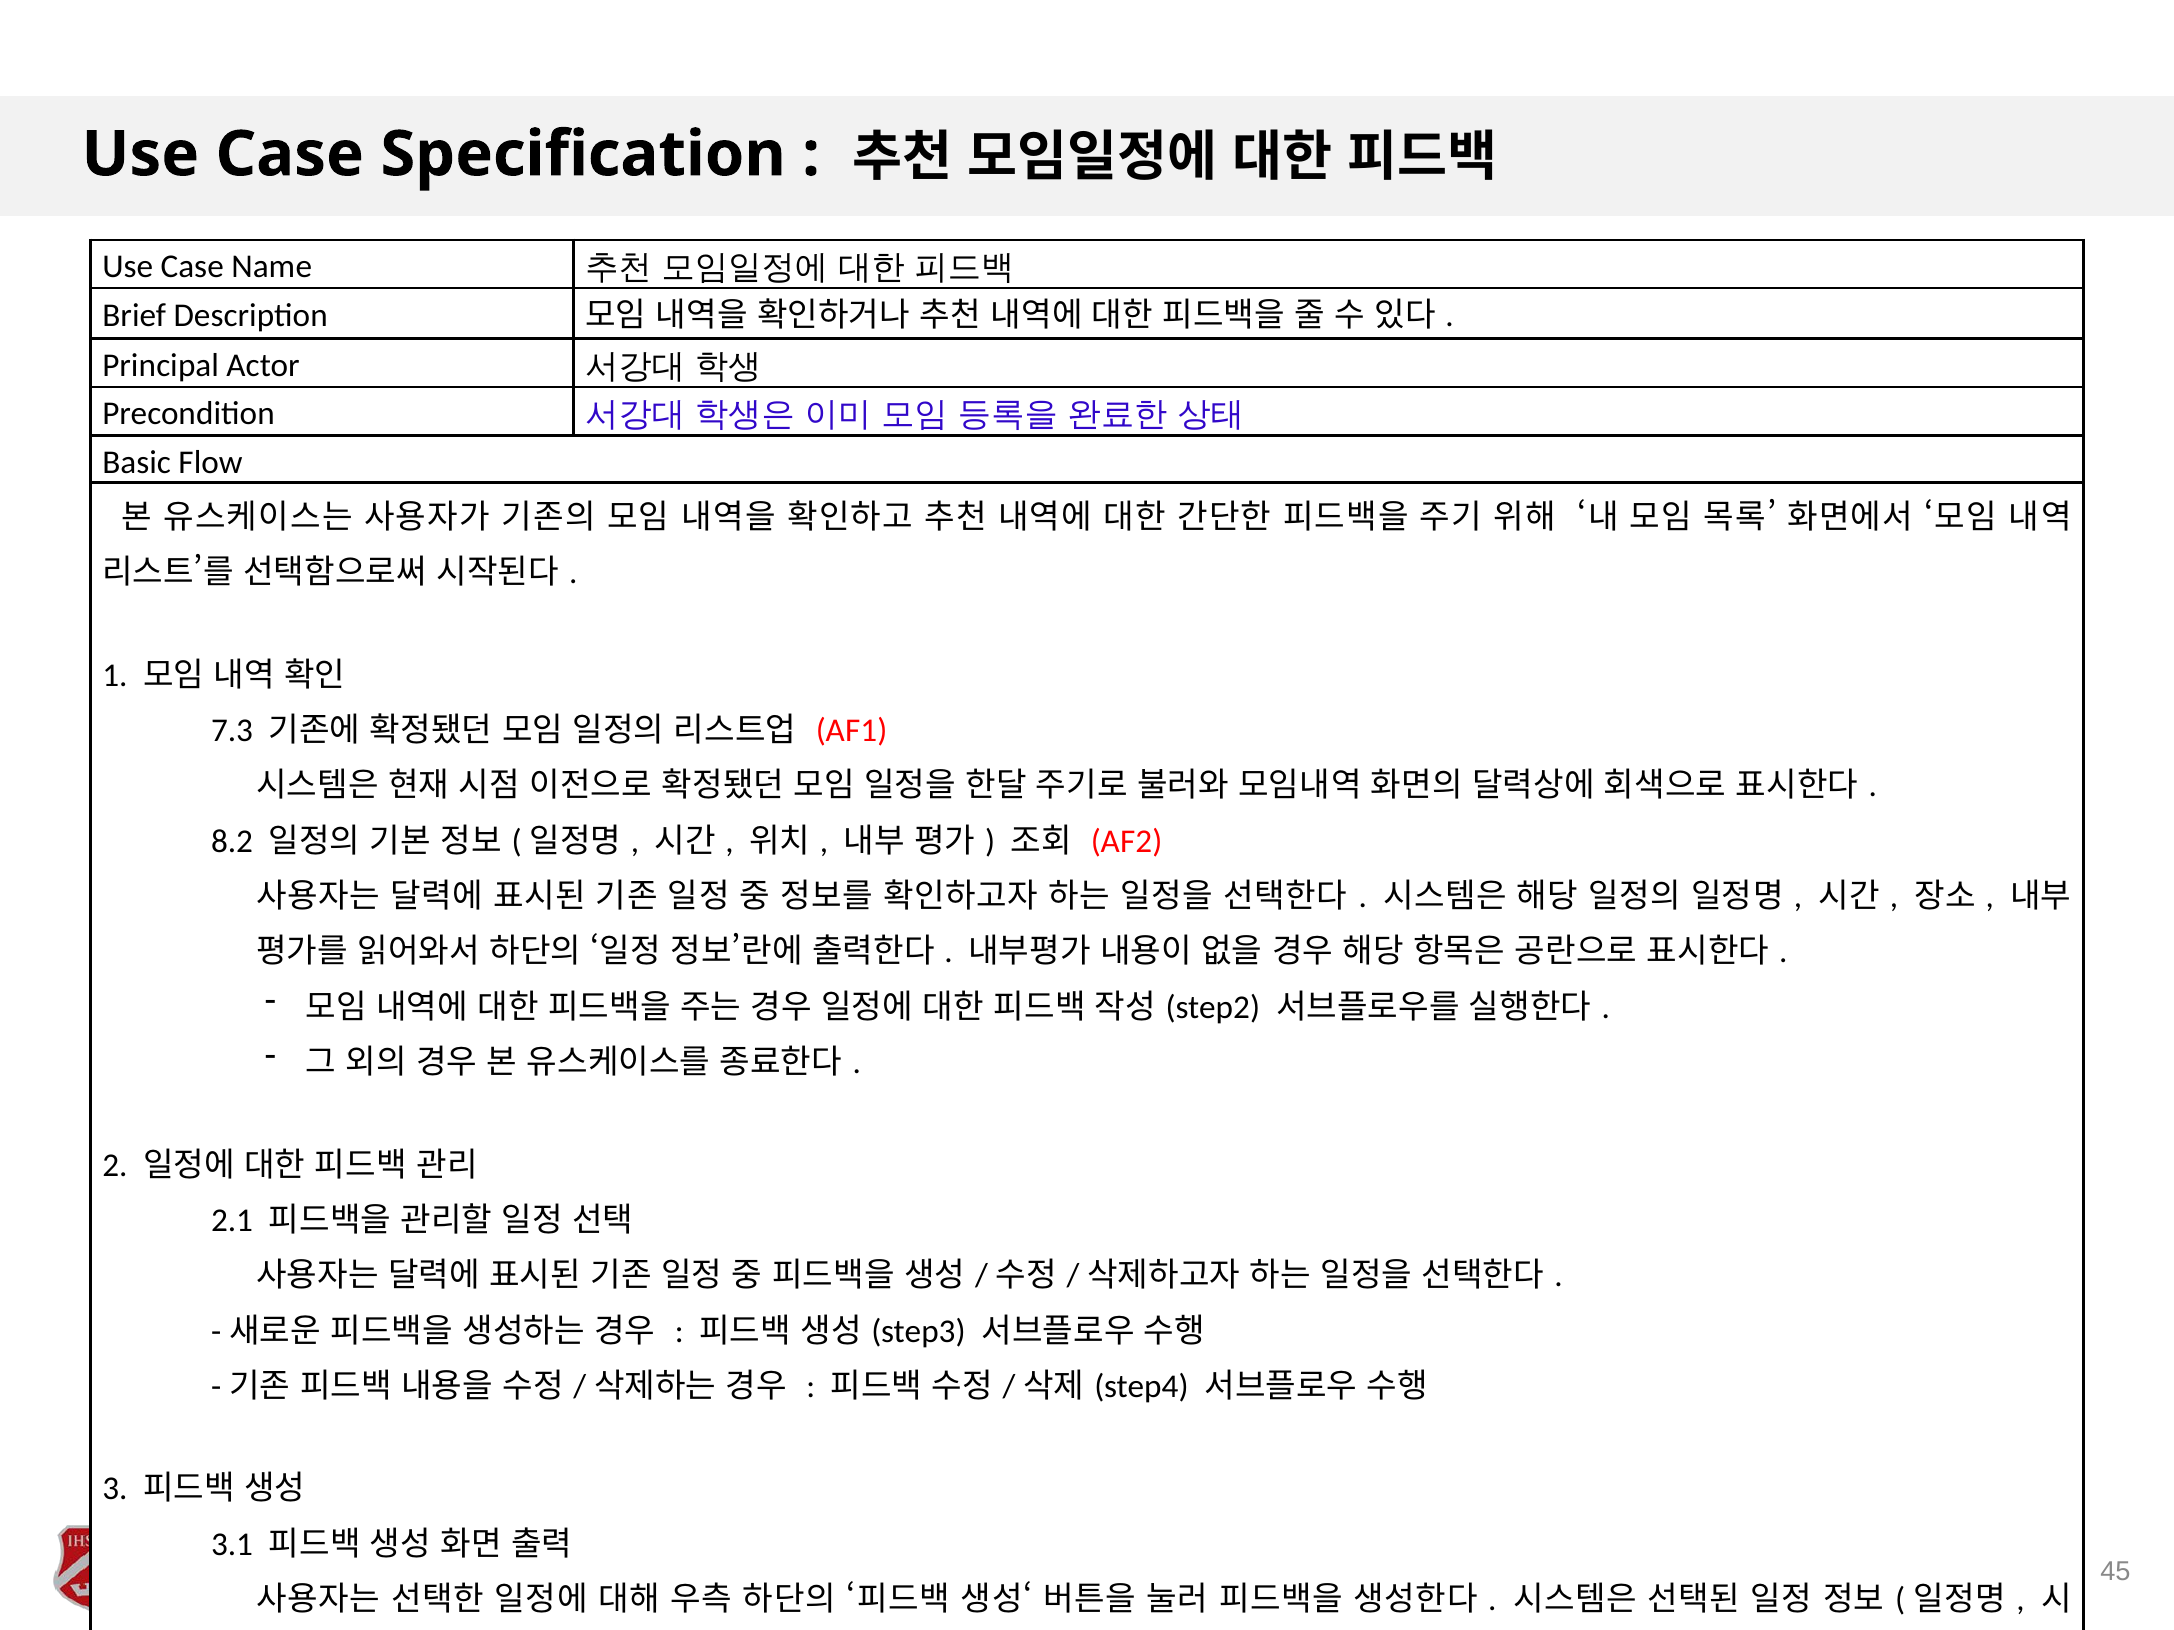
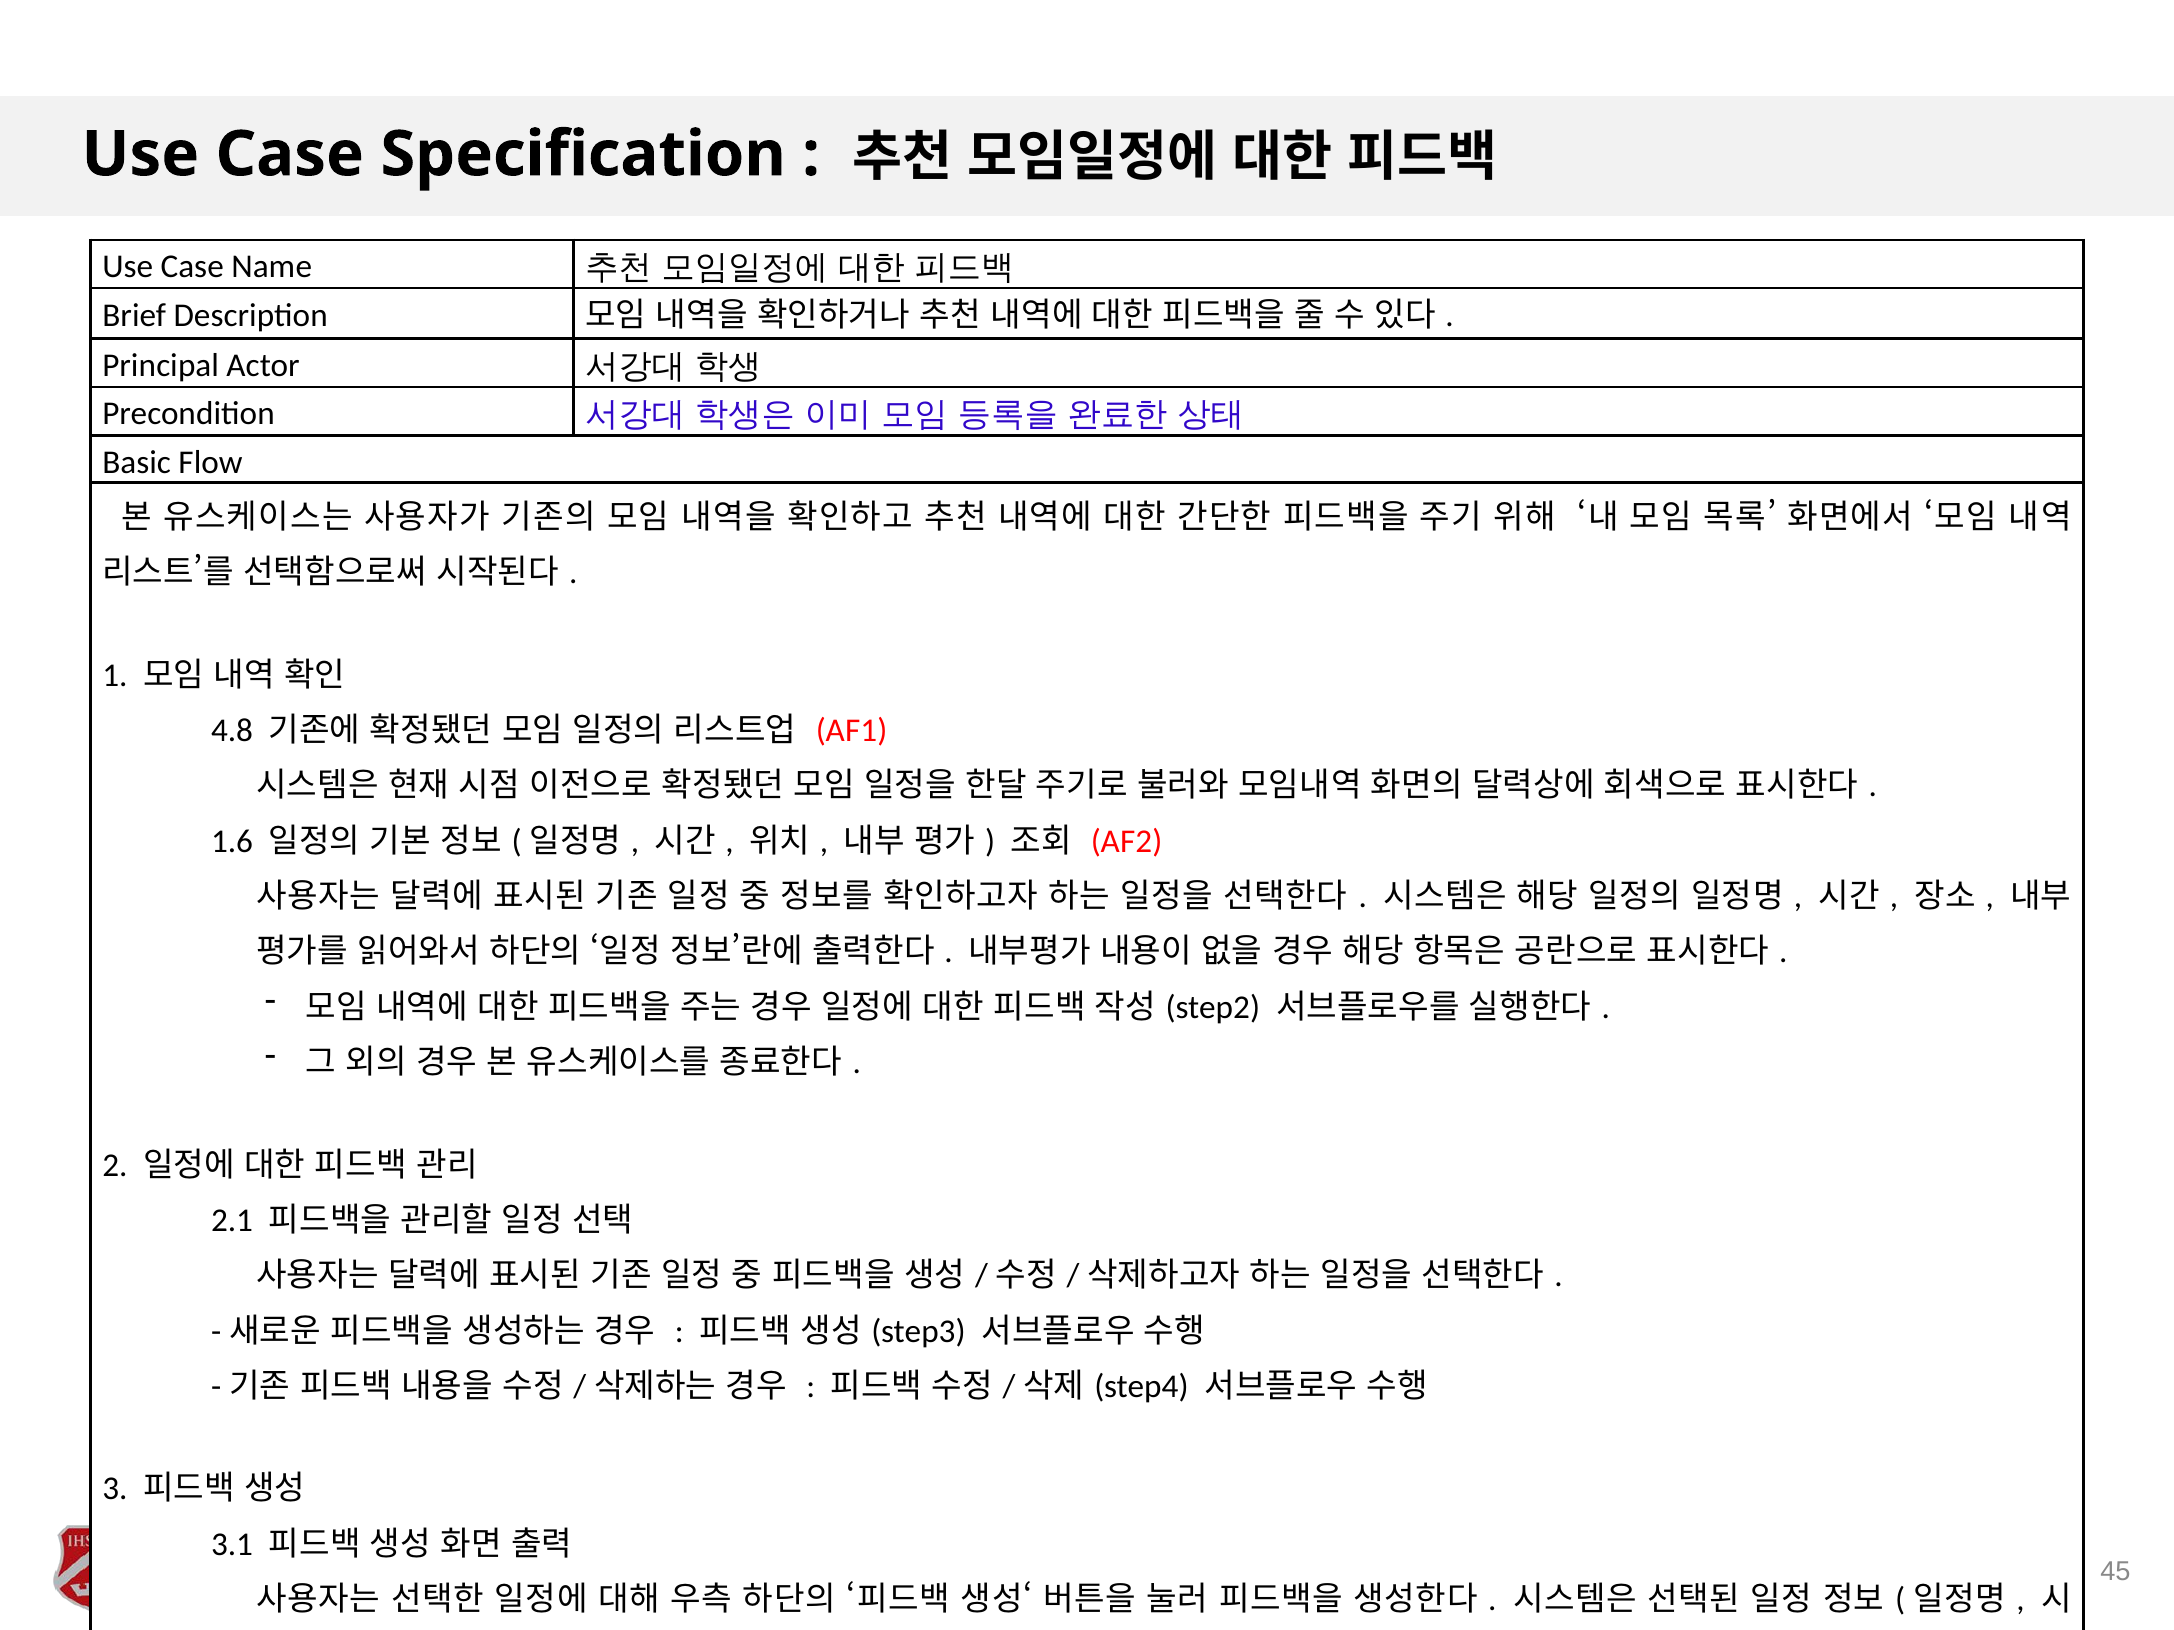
7.3: 7.3 -> 4.8
8.2: 8.2 -> 1.6
